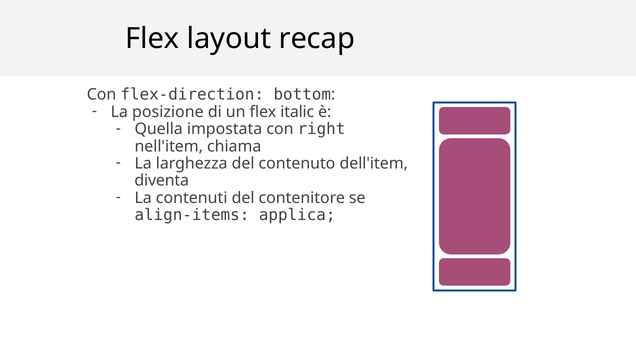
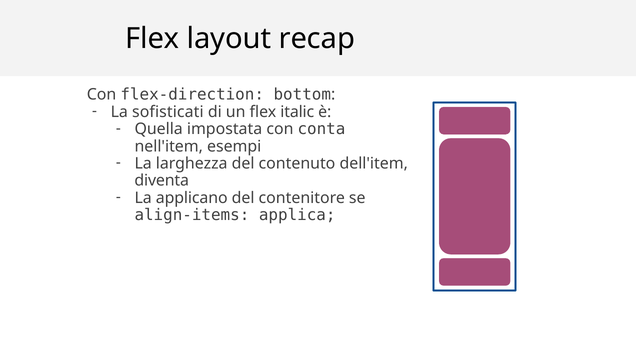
posizione: posizione -> sofisticati
right: right -> conta
chiama: chiama -> esempi
contenuti: contenuti -> applicano
